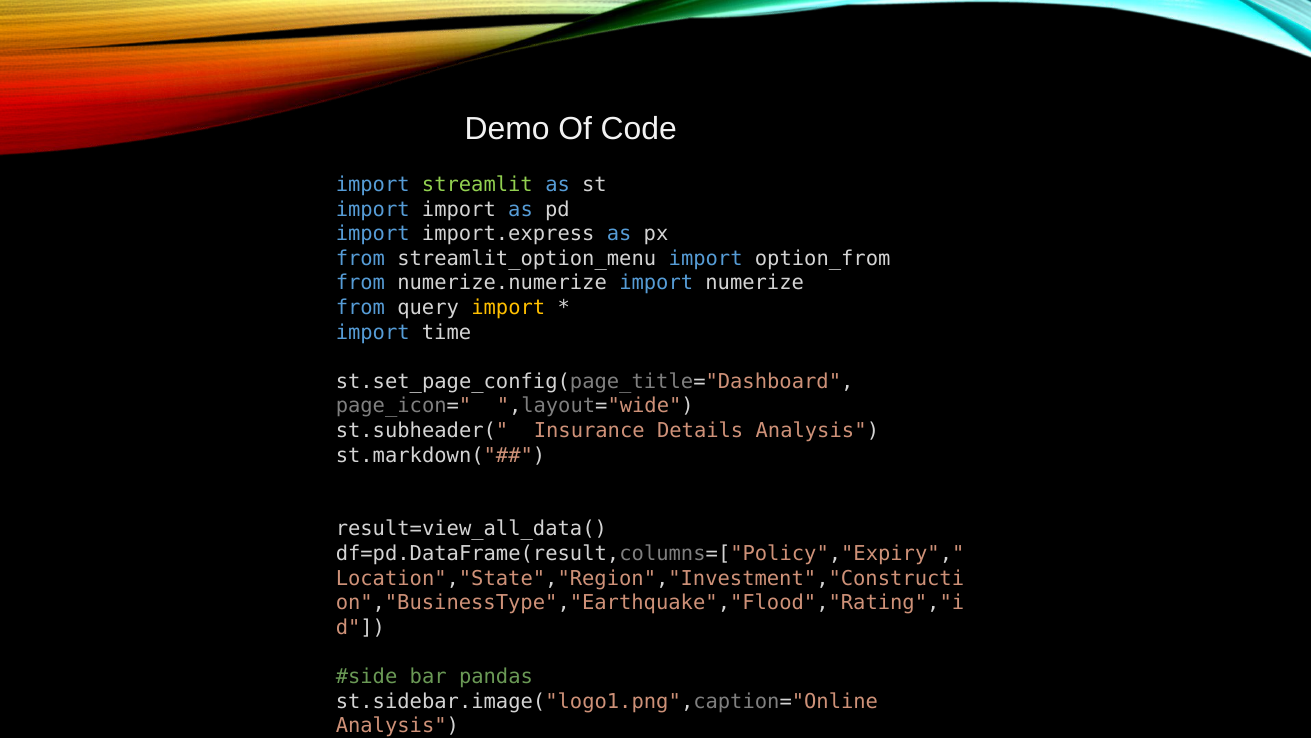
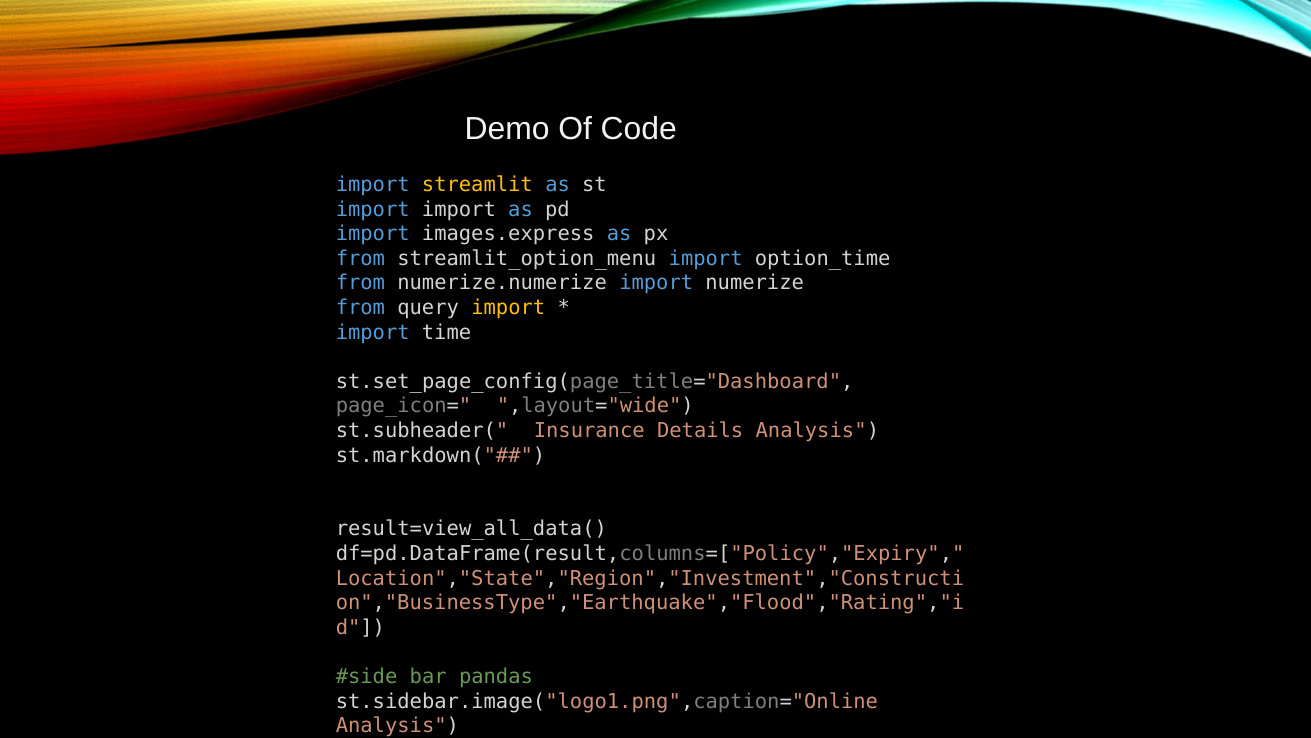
streamlit colour: light green -> yellow
import.express: import.express -> images.express
option_from: option_from -> option_time
